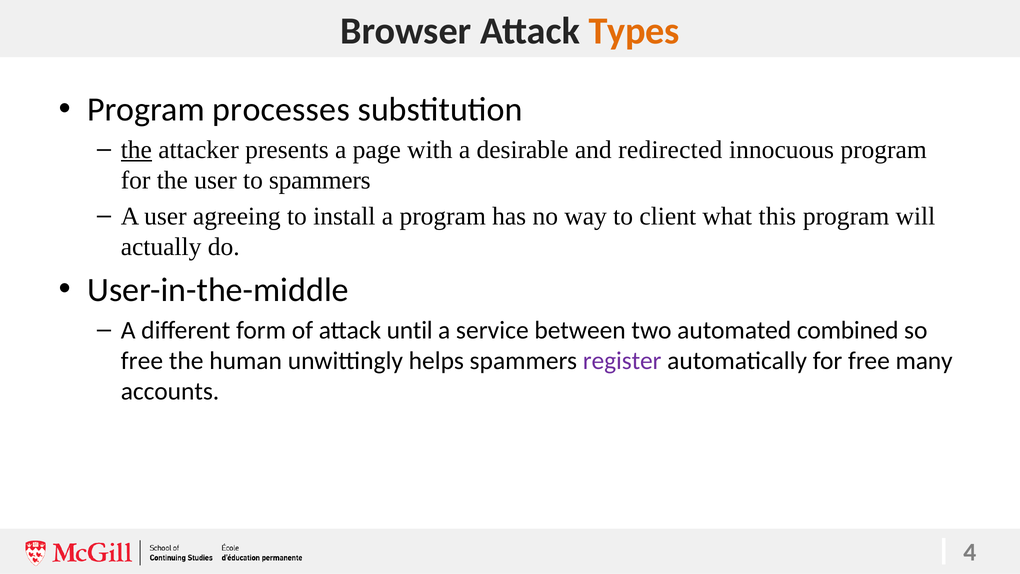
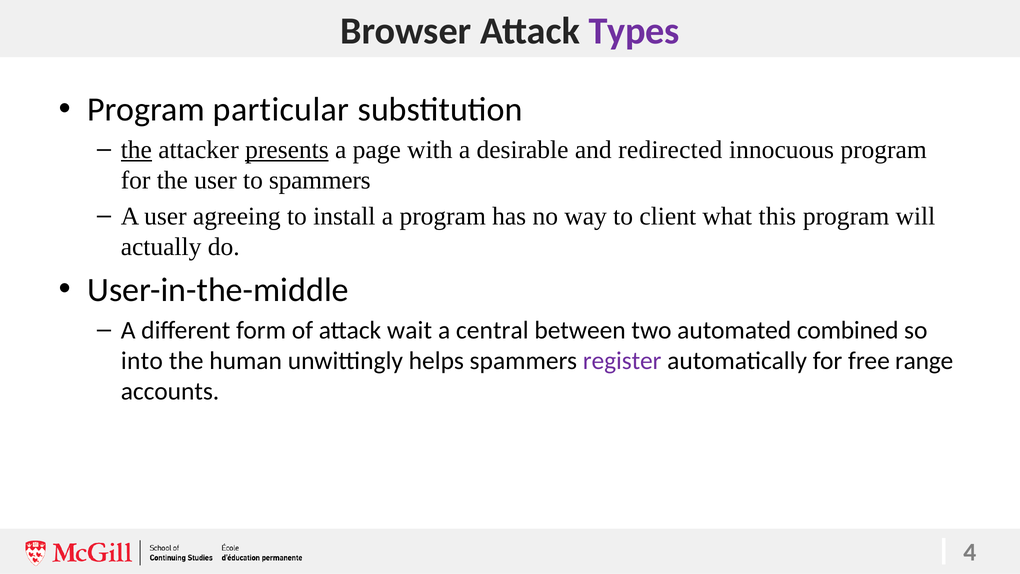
Types colour: orange -> purple
processes: processes -> particular
presents underline: none -> present
until: until -> wait
service: service -> central
free at (142, 361): free -> into
many: many -> range
